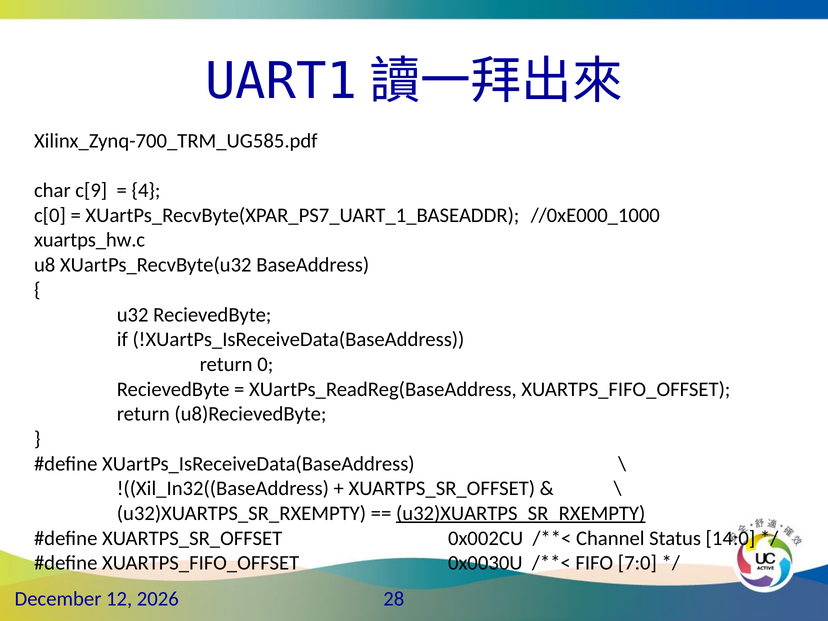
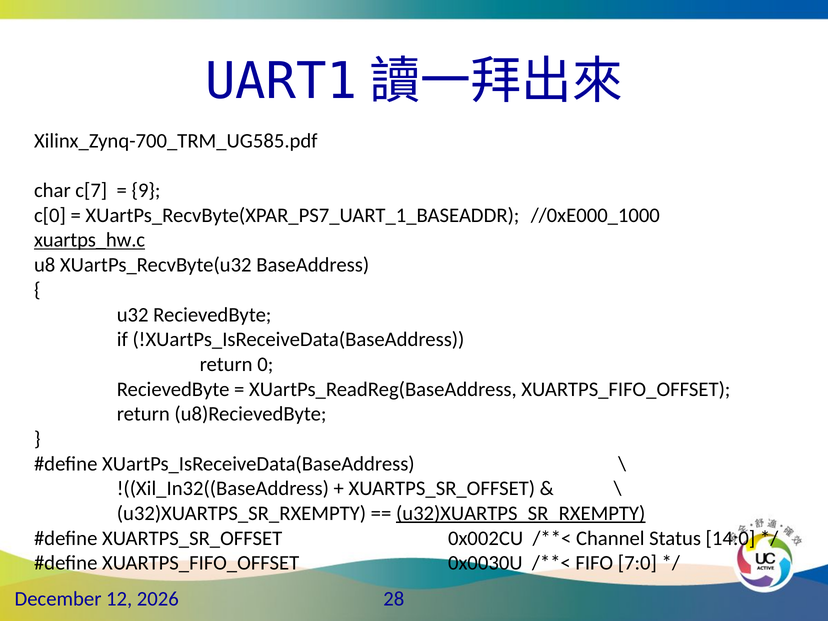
c[9: c[9 -> c[7
4: 4 -> 9
xuartps_hw.c underline: none -> present
